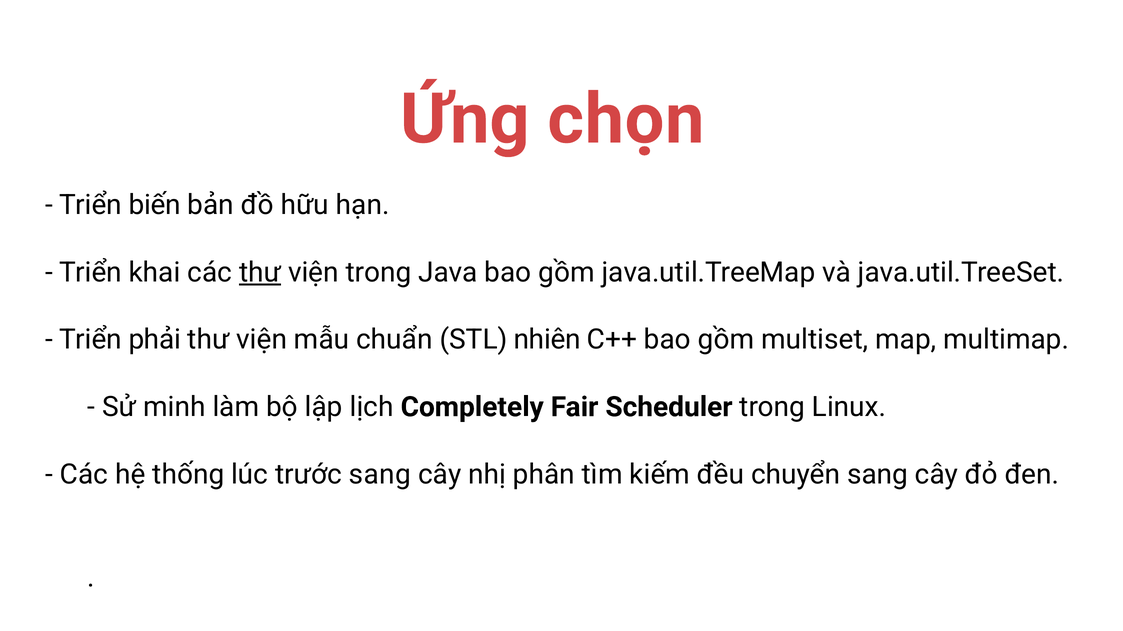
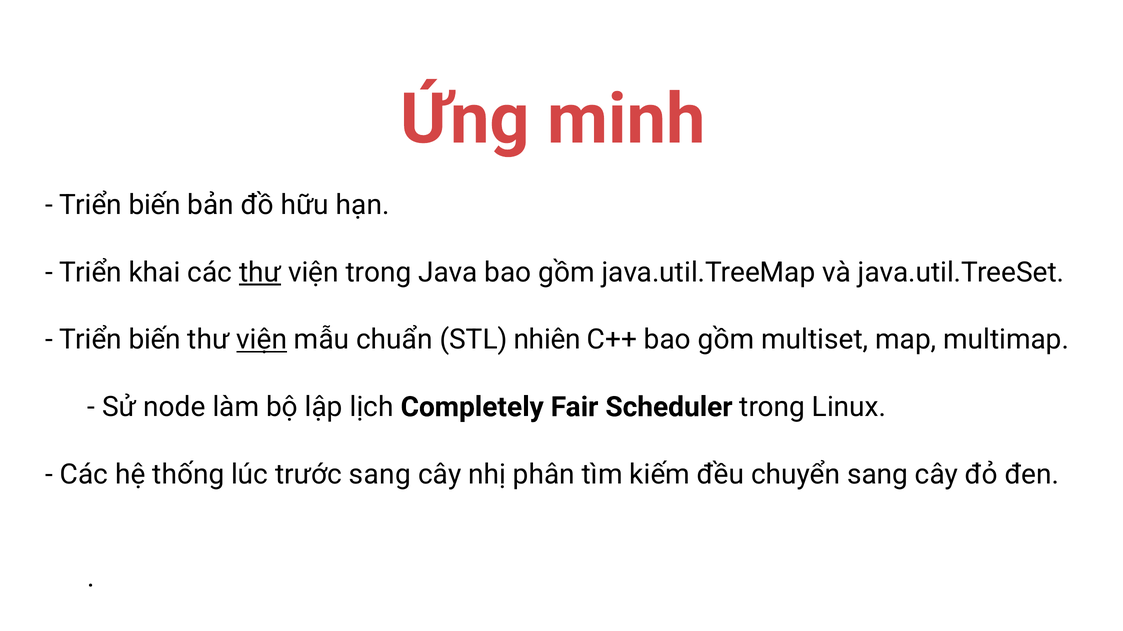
chọn: chọn -> minh
phải at (155, 340): phải -> biến
viện at (262, 340) underline: none -> present
minh: minh -> node
